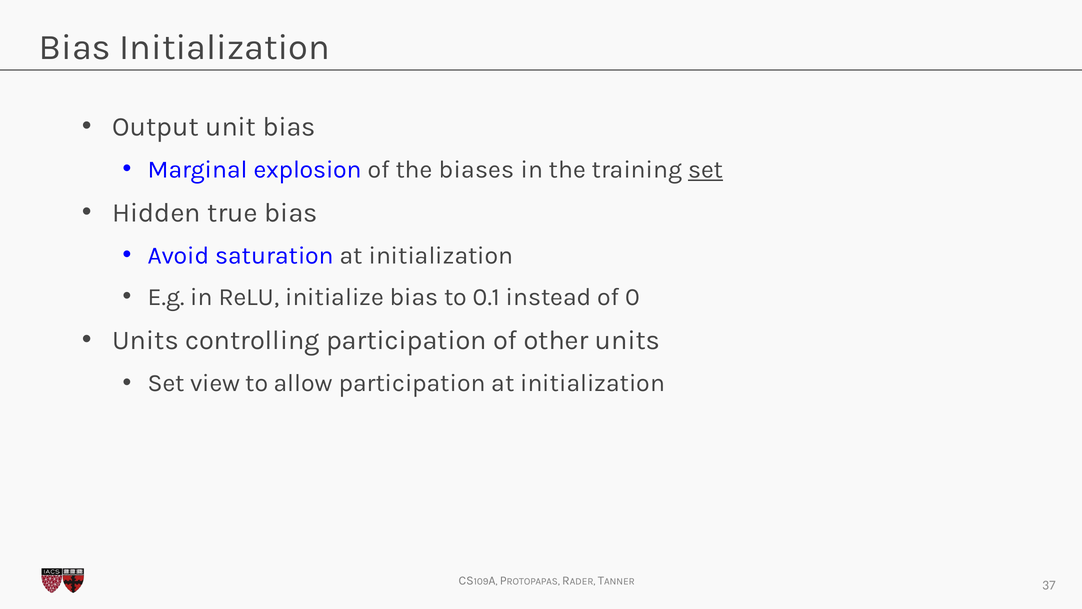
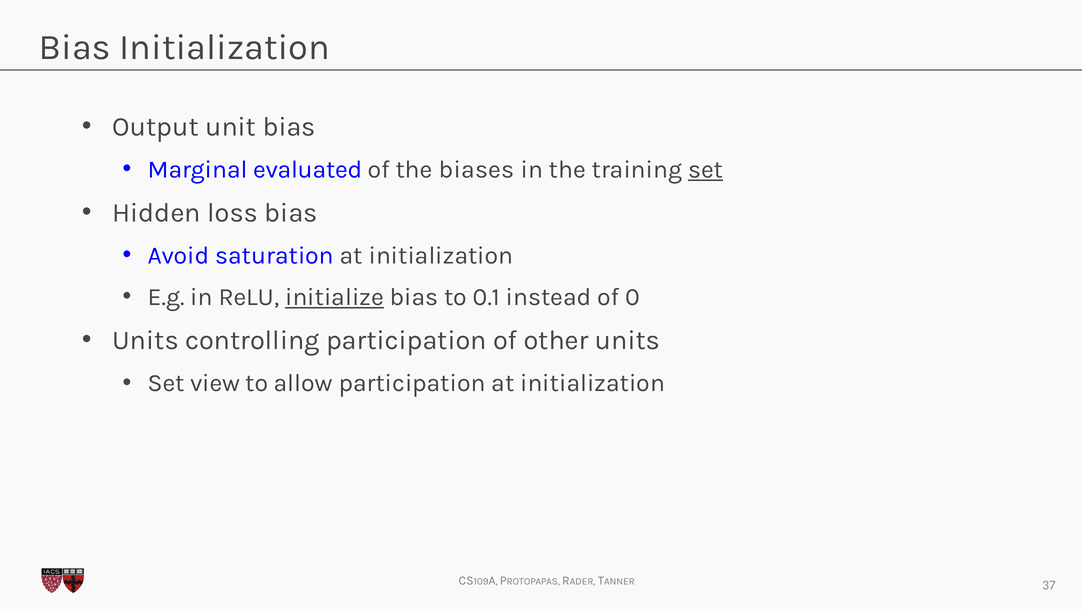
explosion: explosion -> evaluated
true: true -> loss
initialize underline: none -> present
